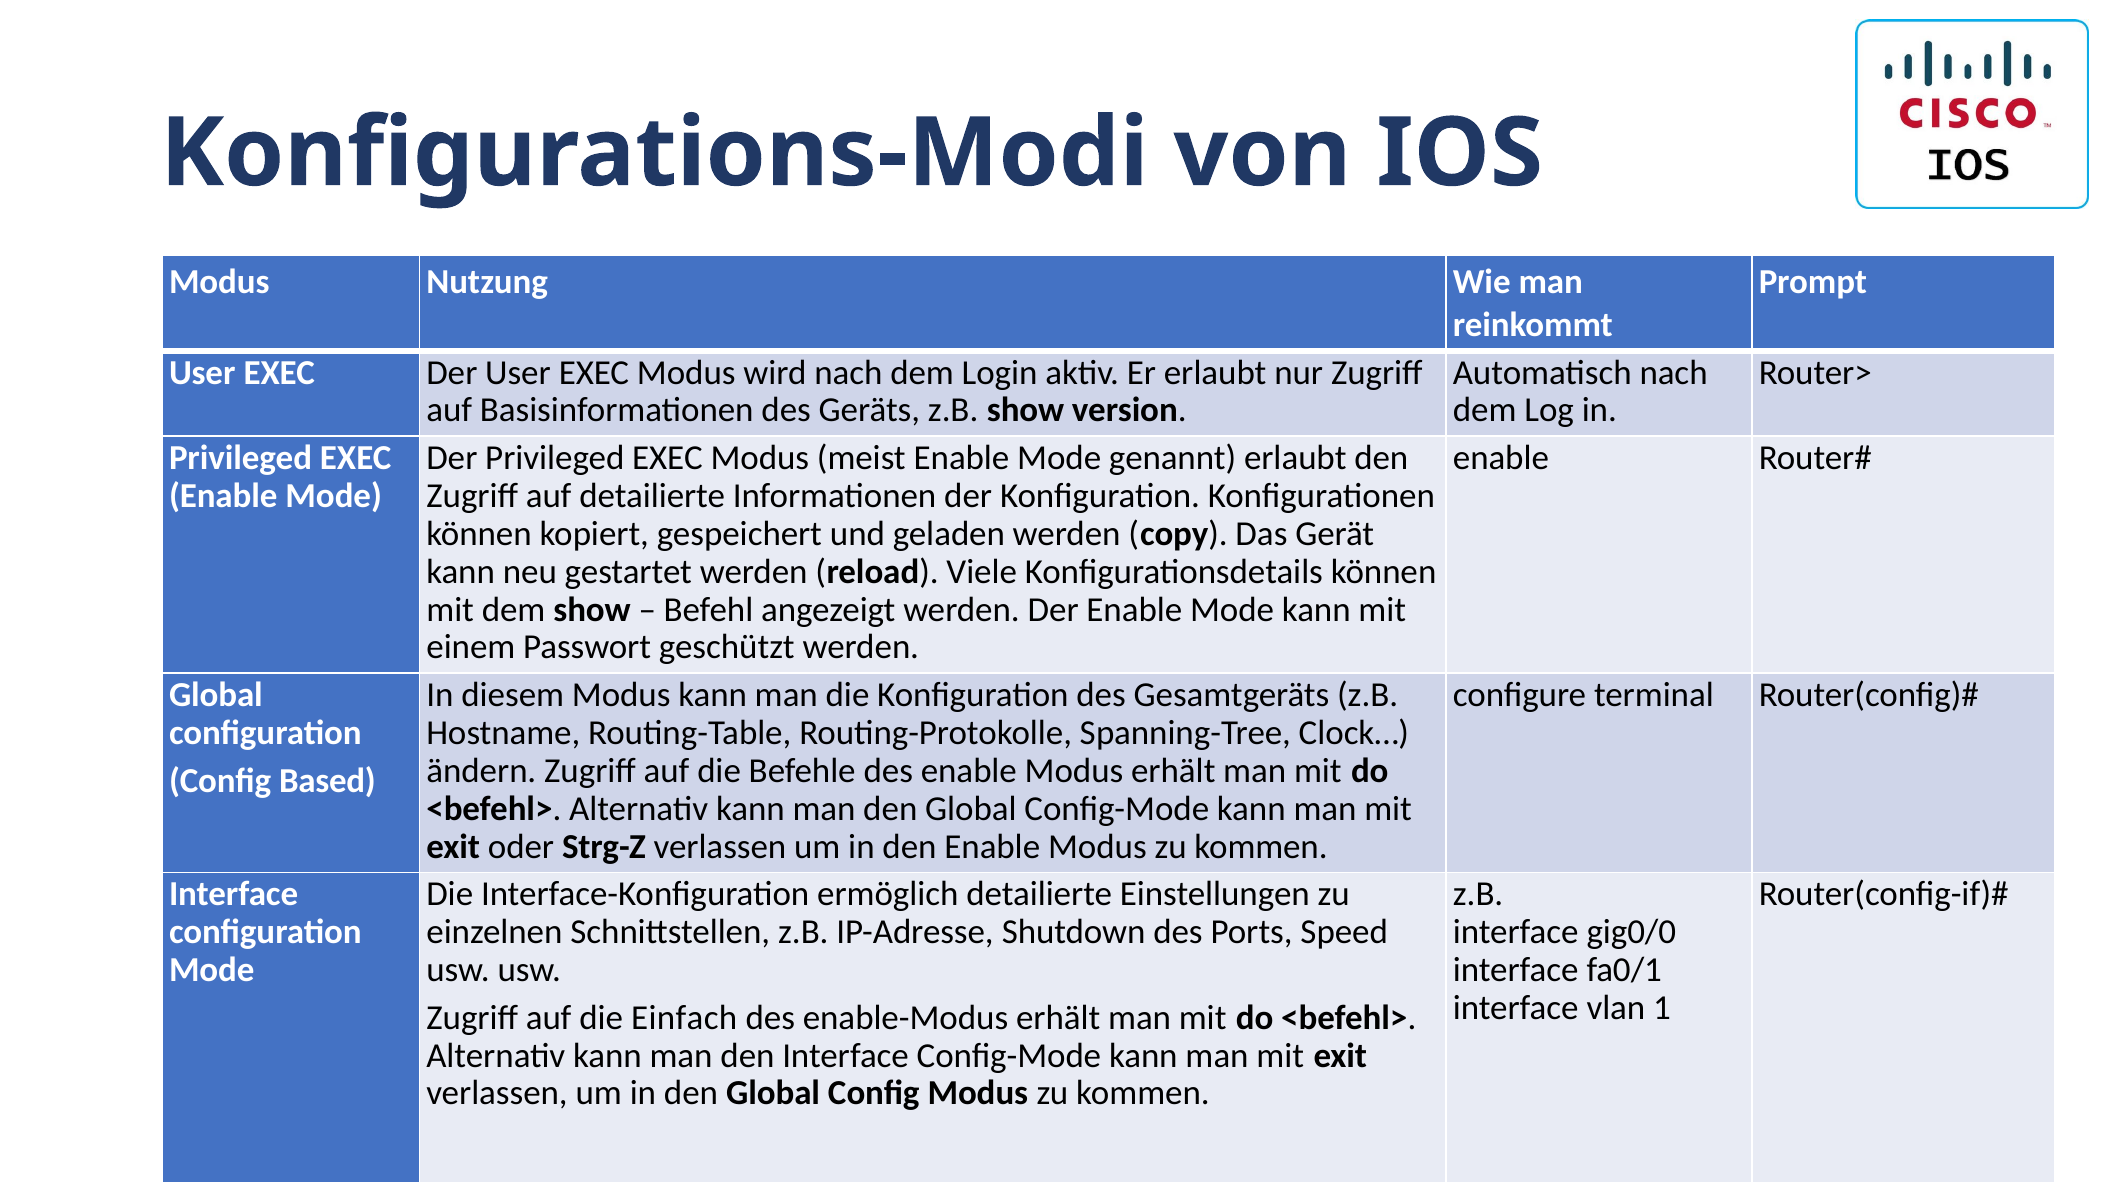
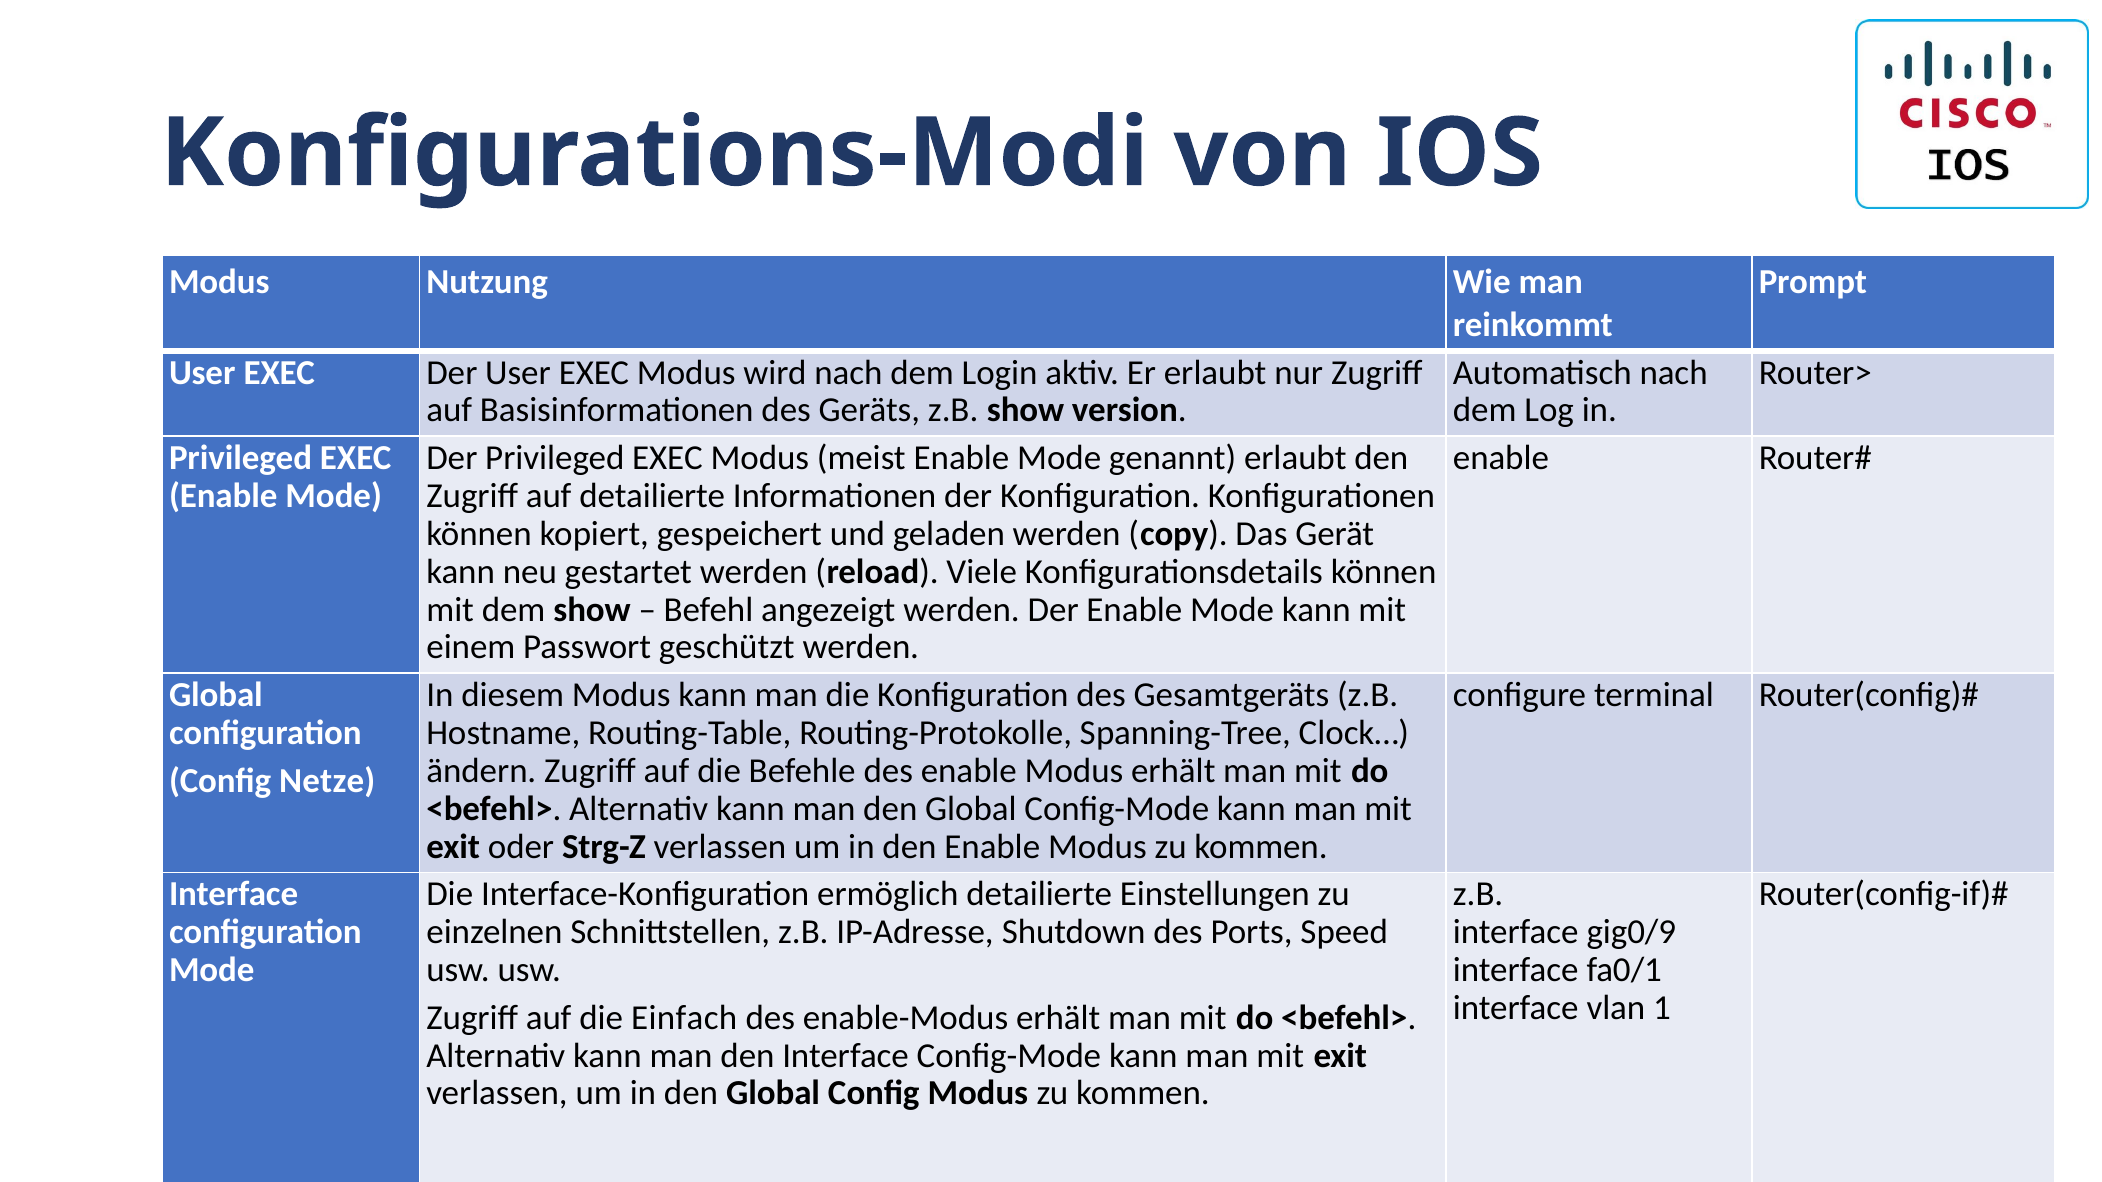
Based: Based -> Netze
gig0/0: gig0/0 -> gig0/9
